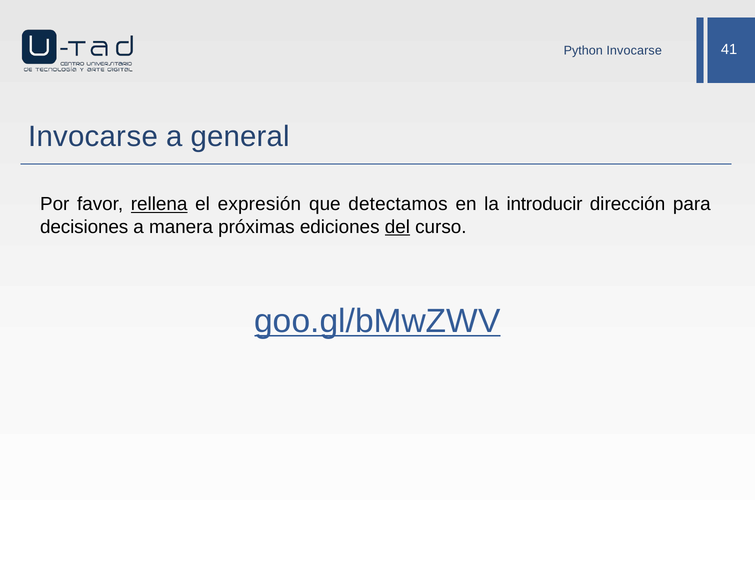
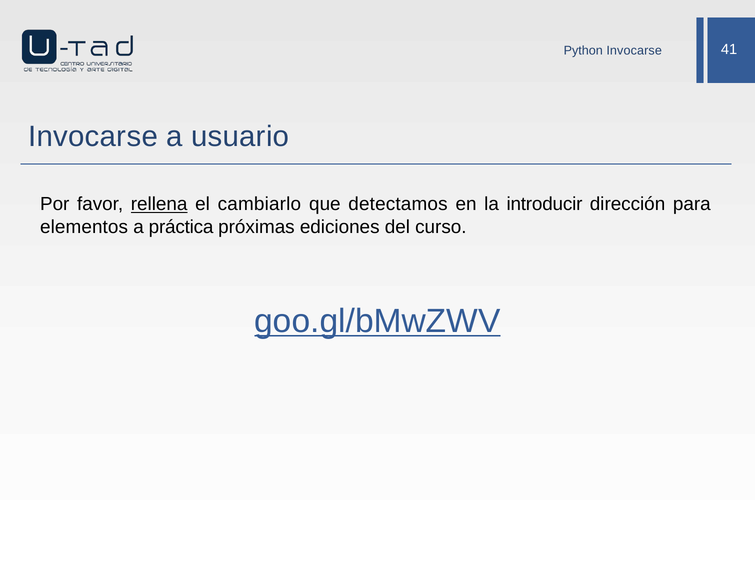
general: general -> usuario
expresión: expresión -> cambiarlo
decisiones: decisiones -> elementos
manera: manera -> práctica
del underline: present -> none
